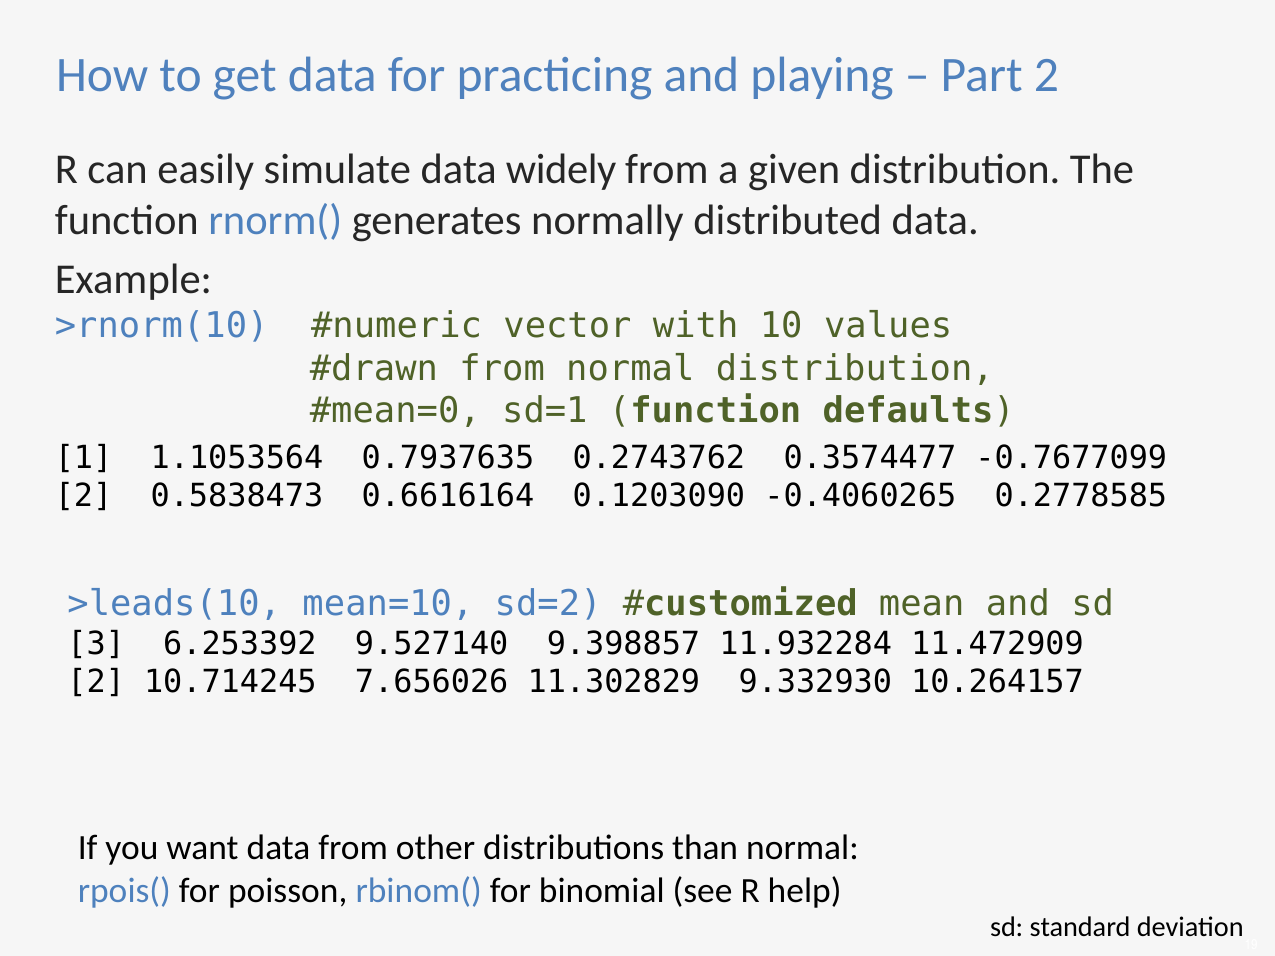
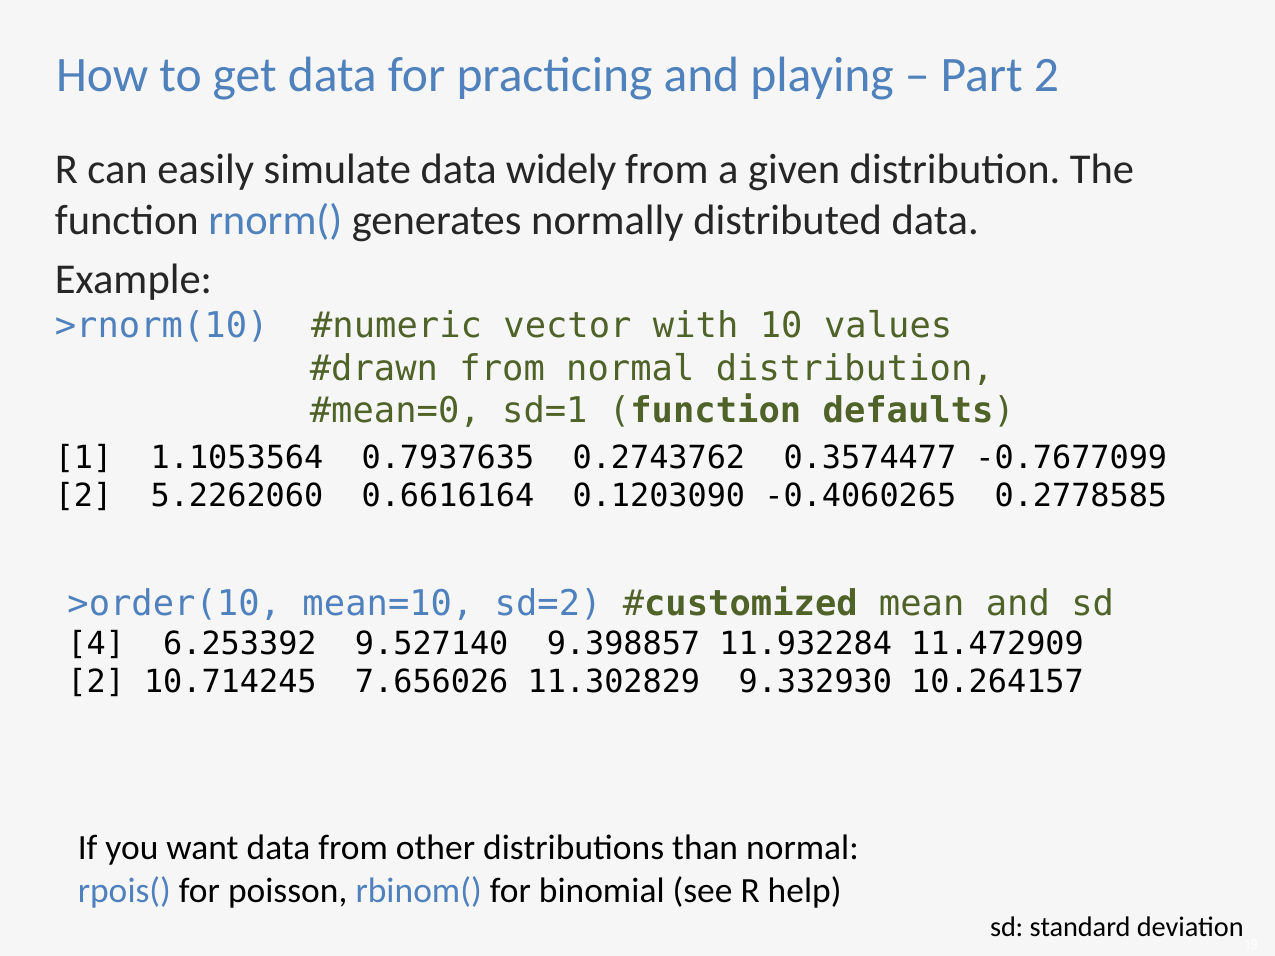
0.5838473: 0.5838473 -> 5.2262060
>leads(10: >leads(10 -> >order(10
3: 3 -> 4
